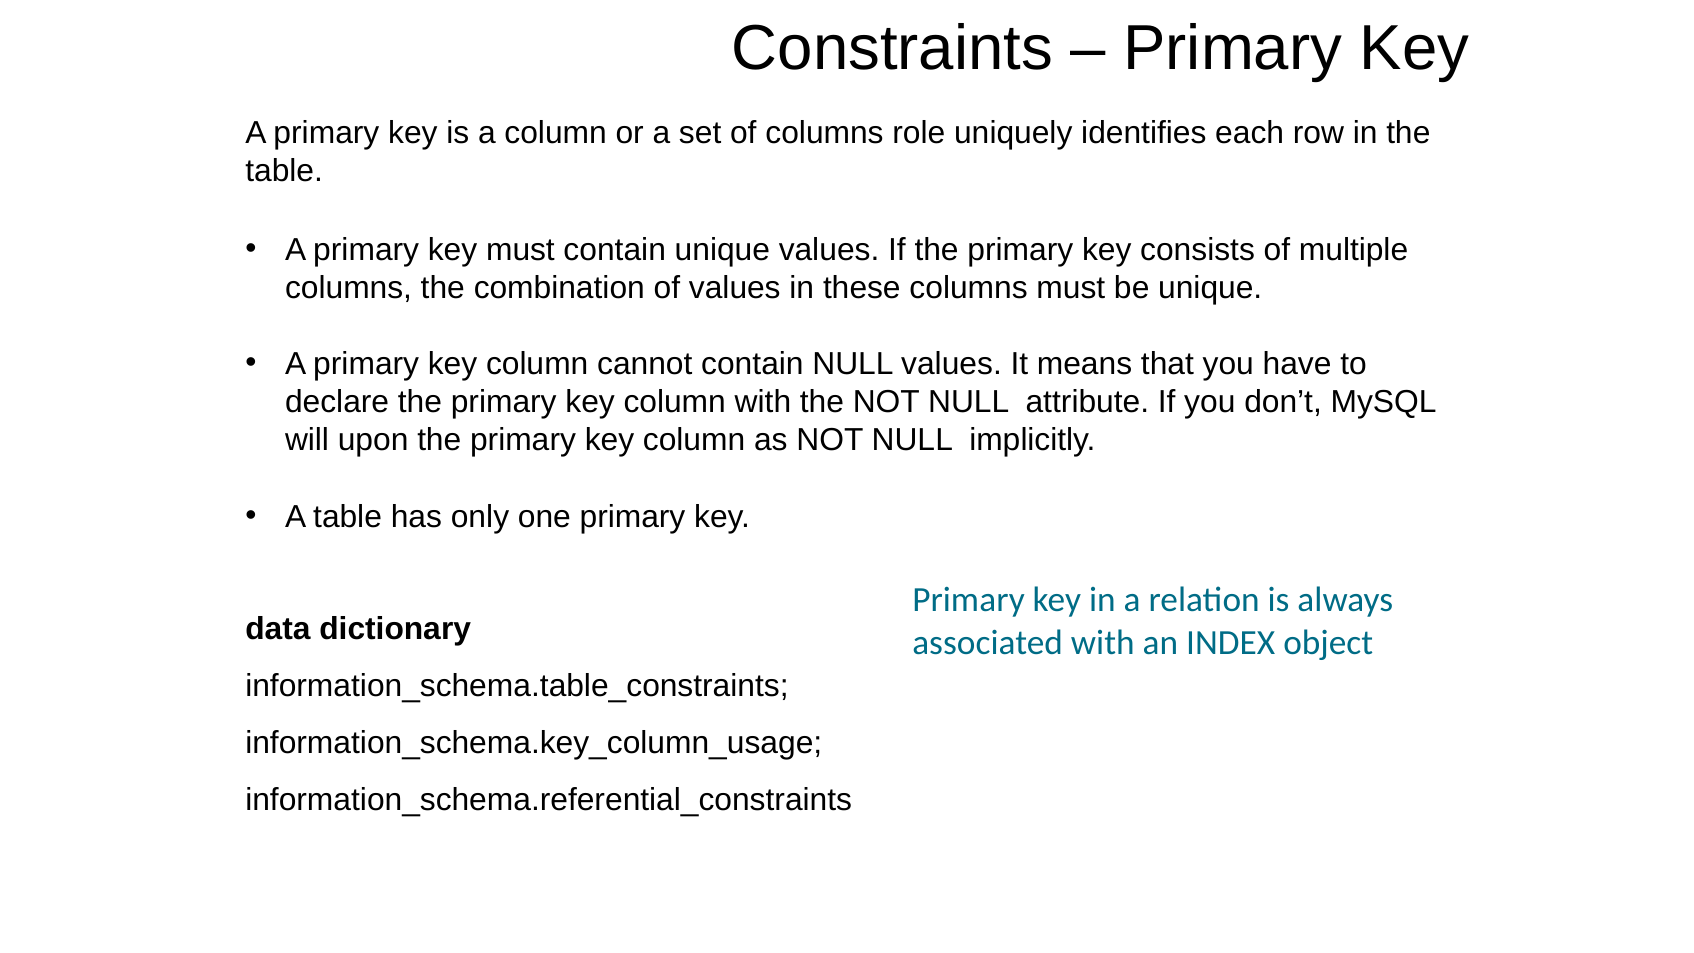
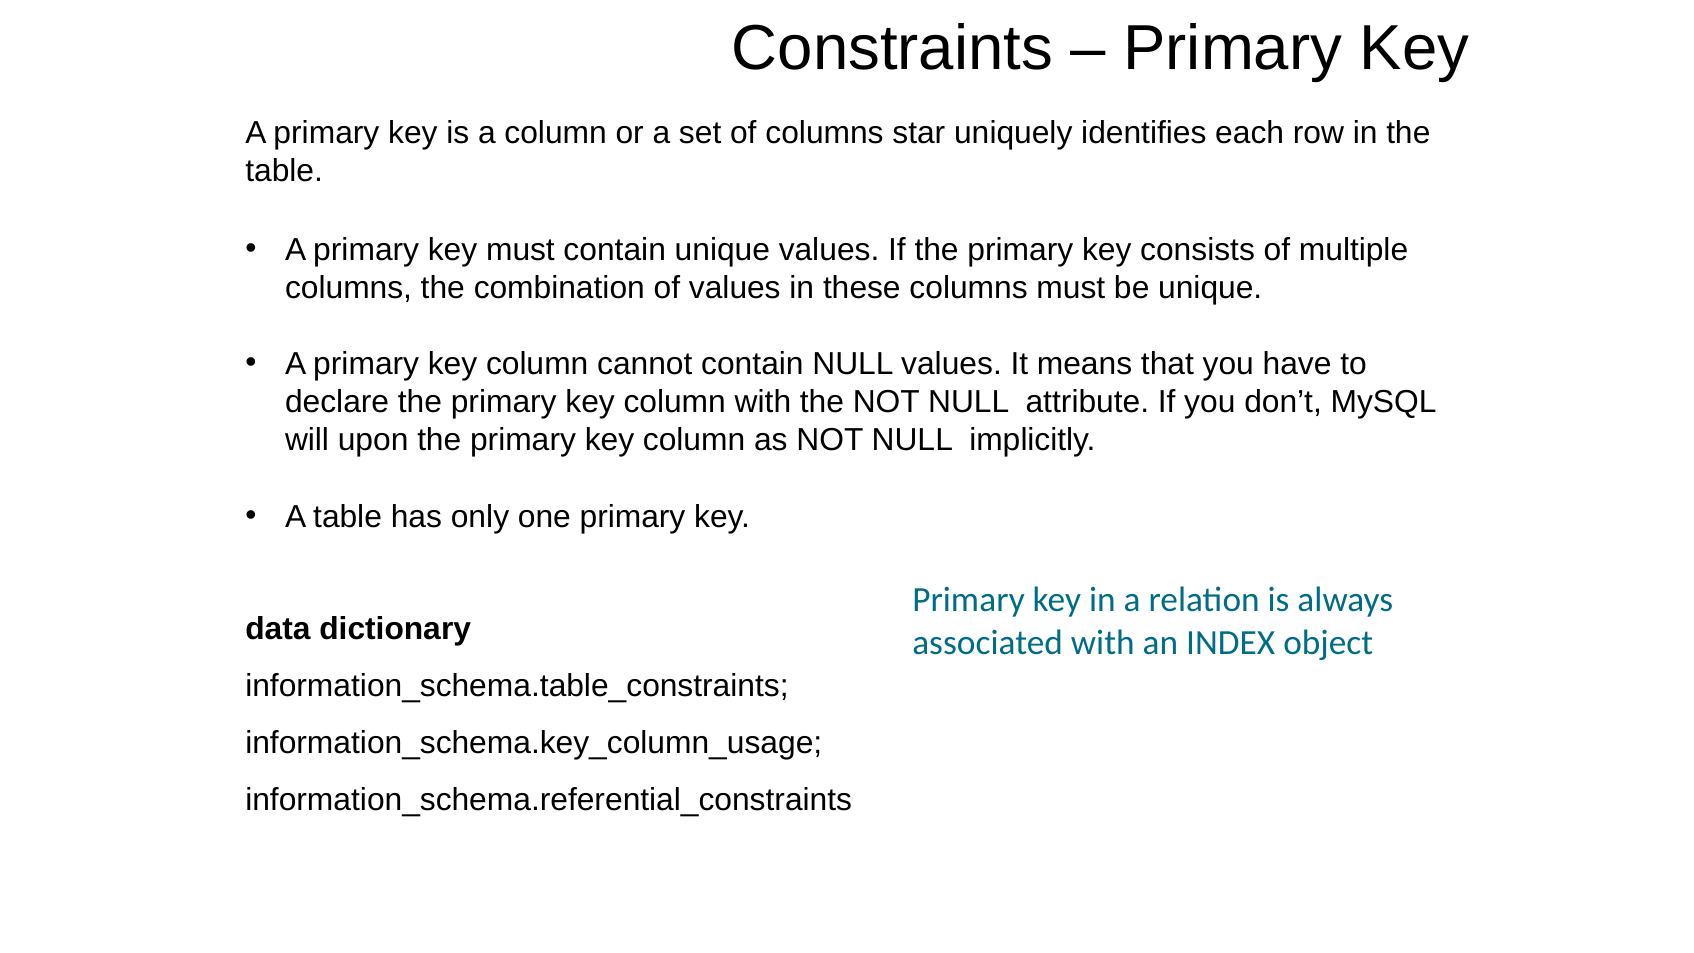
role: role -> star
